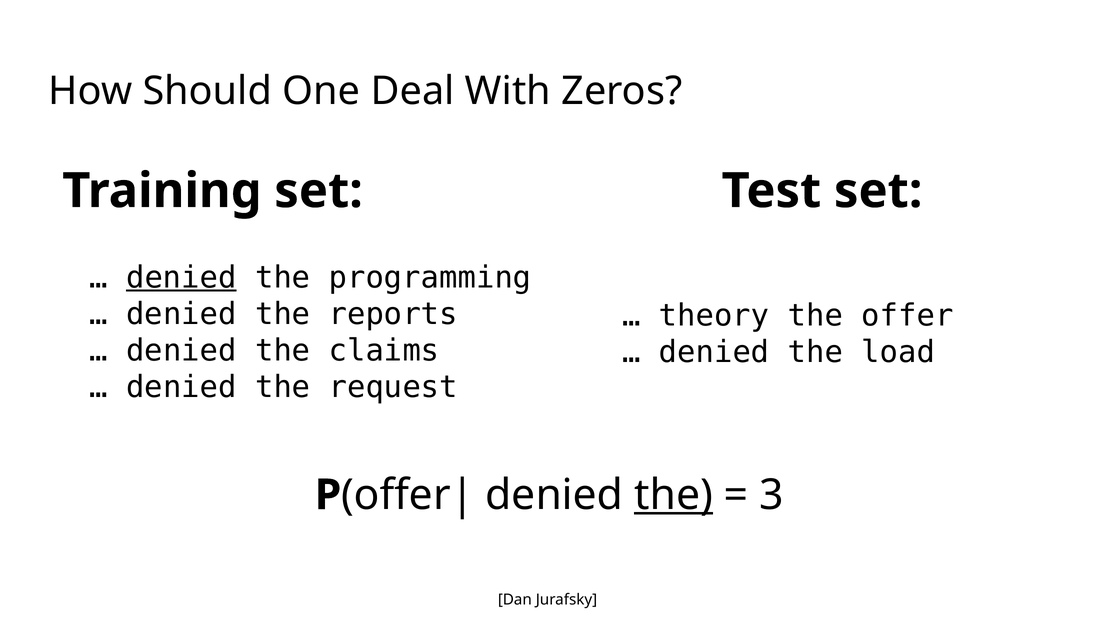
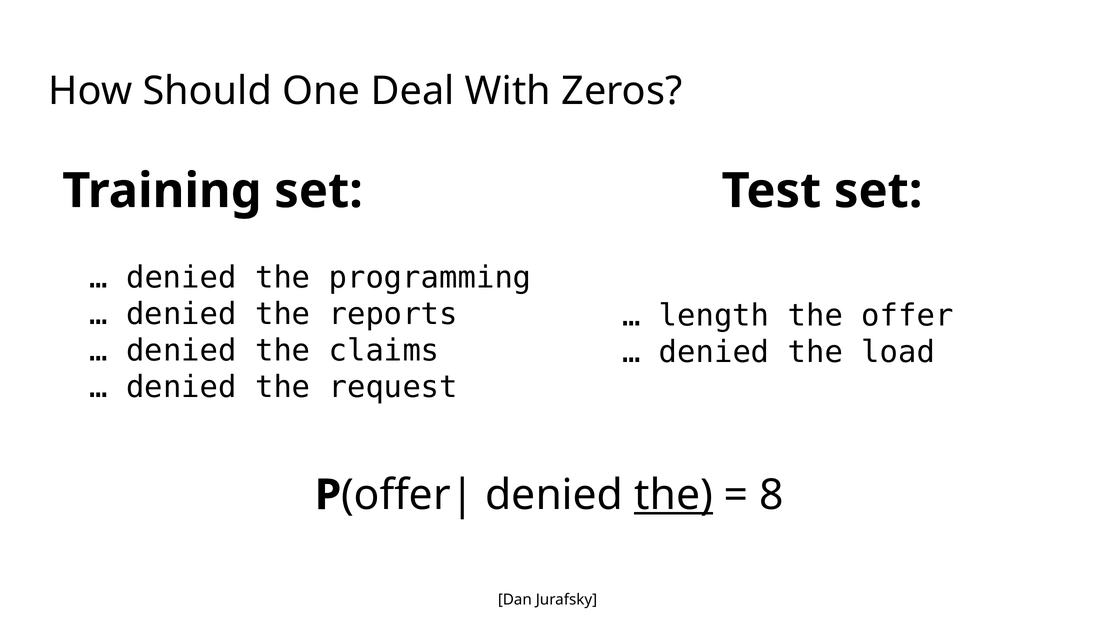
denied at (181, 278) underline: present -> none
theory: theory -> length
3: 3 -> 8
